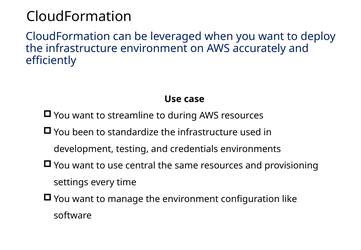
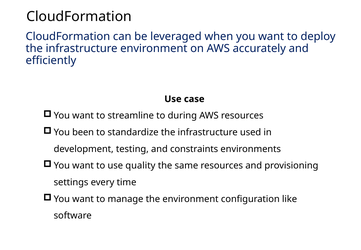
credentials: credentials -> constraints
central: central -> quality
